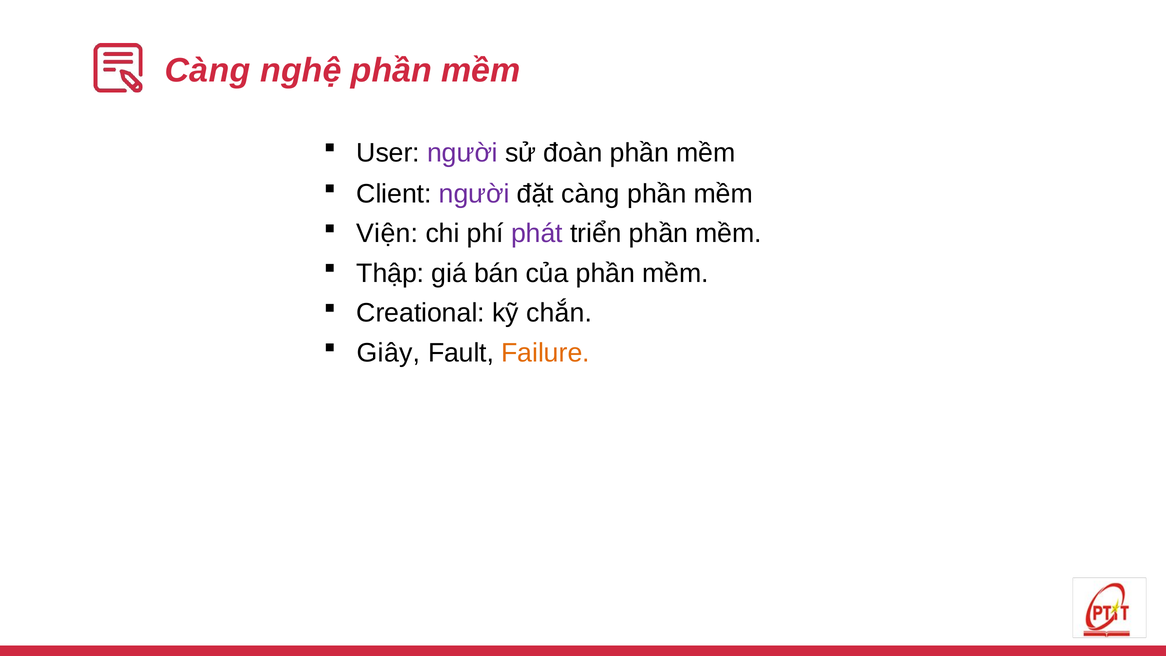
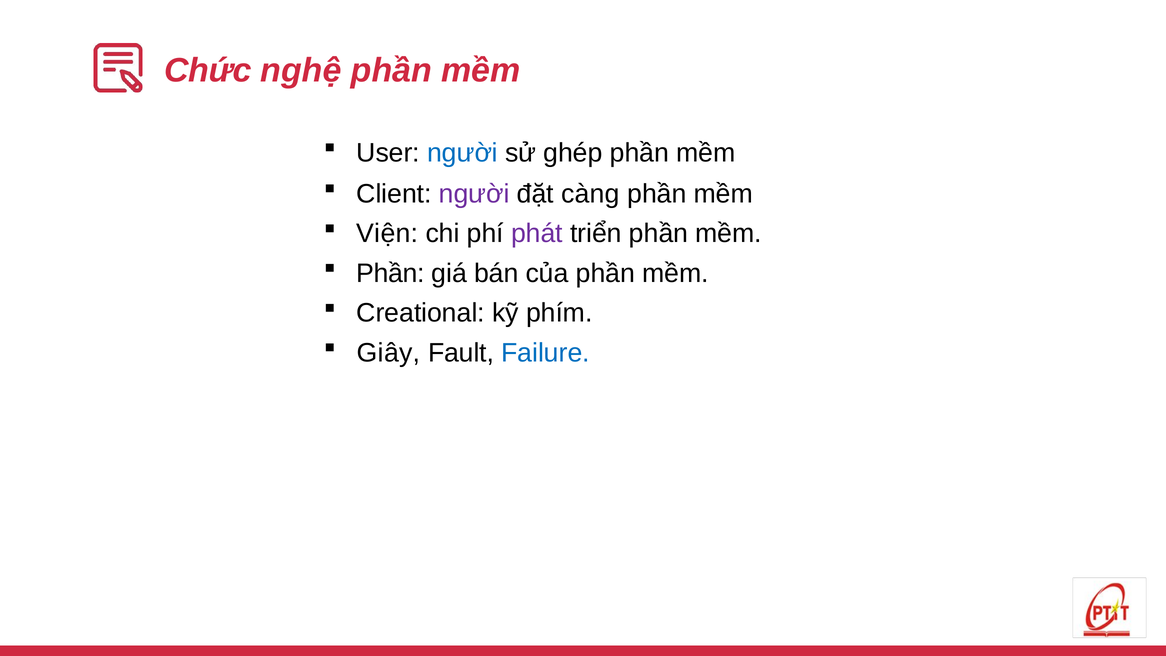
Càng at (208, 70): Càng -> Chức
người at (463, 153) colour: purple -> blue
đoàn: đoàn -> ghép
Thập at (390, 273): Thập -> Phần
chắn: chắn -> phím
Failure colour: orange -> blue
